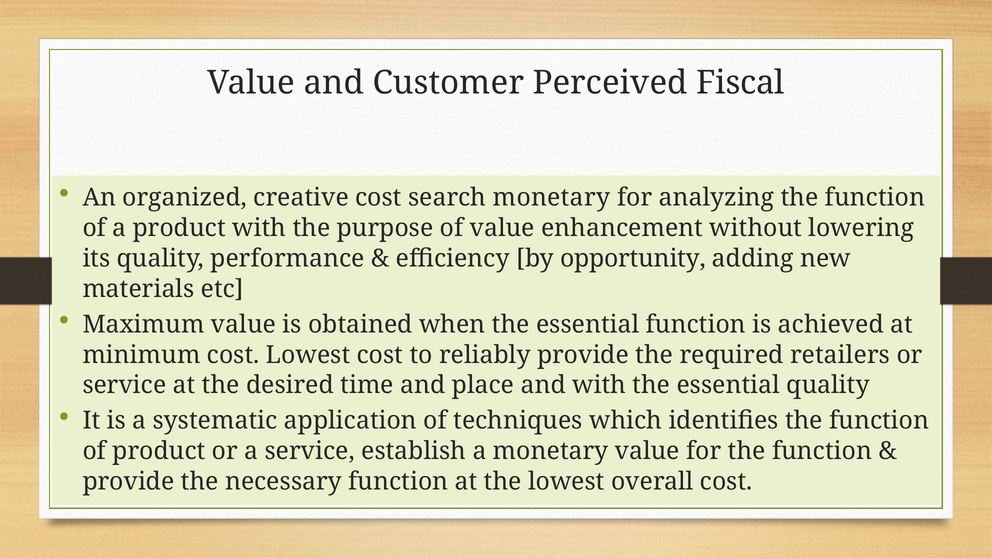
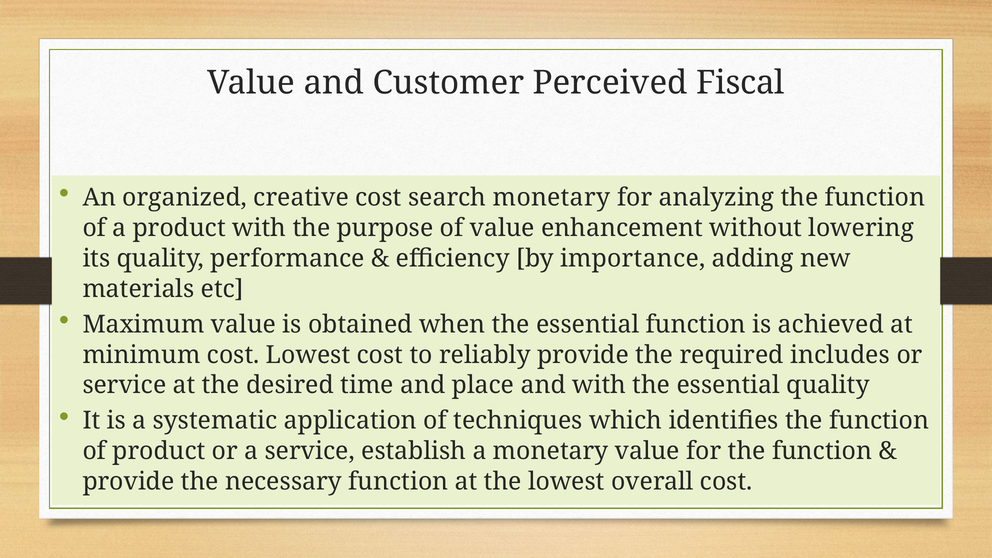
opportunity: opportunity -> importance
retailers: retailers -> includes
